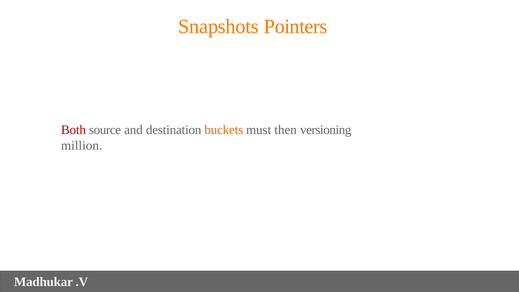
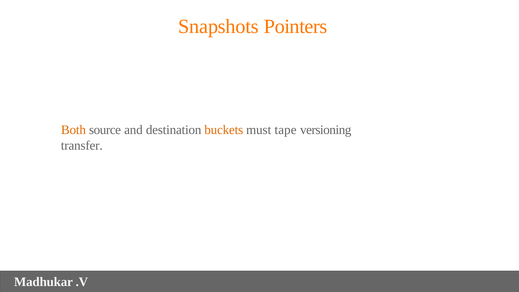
Both colour: red -> orange
then: then -> tape
million: million -> transfer
